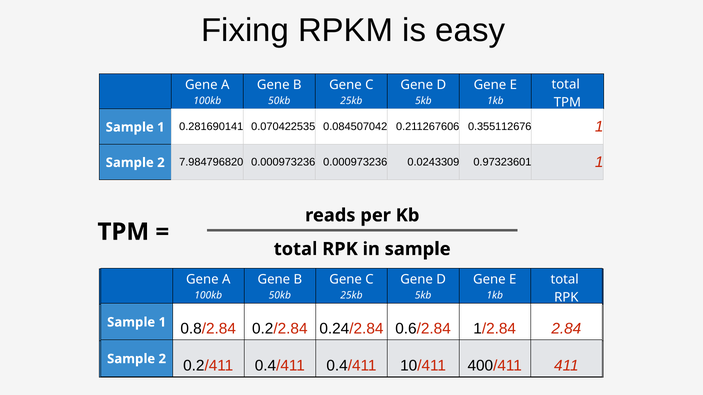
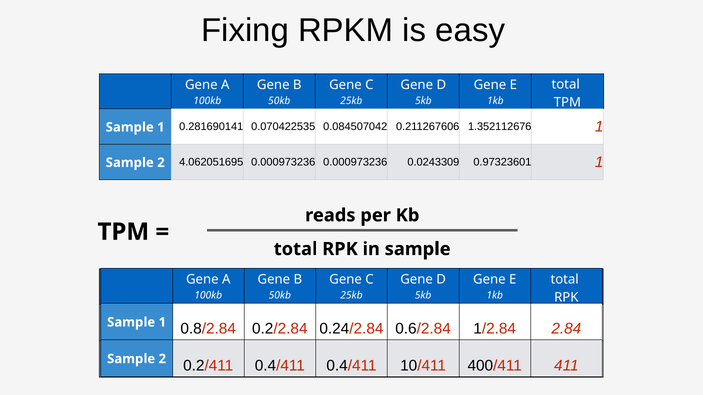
0.355112676: 0.355112676 -> 1.352112676
7.984796820: 7.984796820 -> 4.062051695
